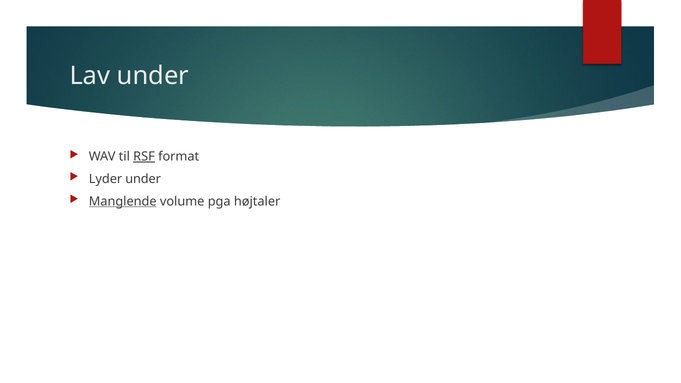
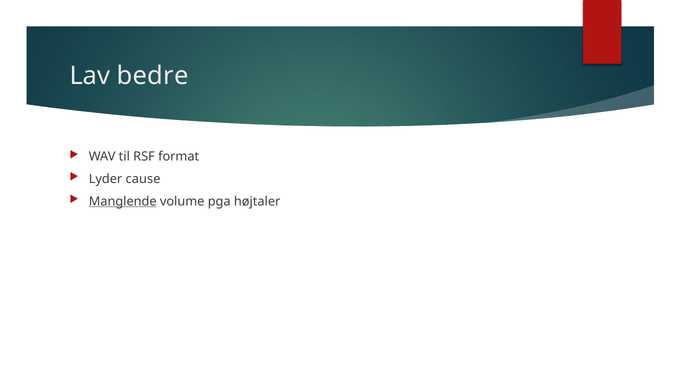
Lav under: under -> bedre
RSF underline: present -> none
Lyder under: under -> cause
